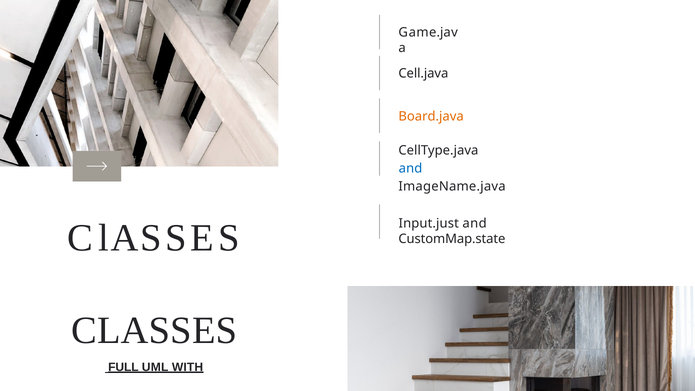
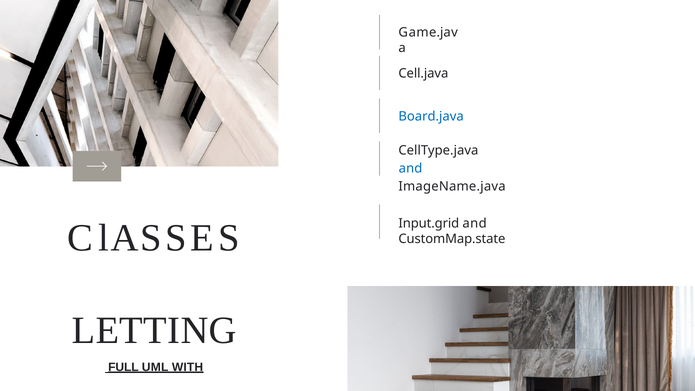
Board.java colour: orange -> blue
Input.just: Input.just -> Input.grid
CLASSES at (154, 330): CLASSES -> LETTING
